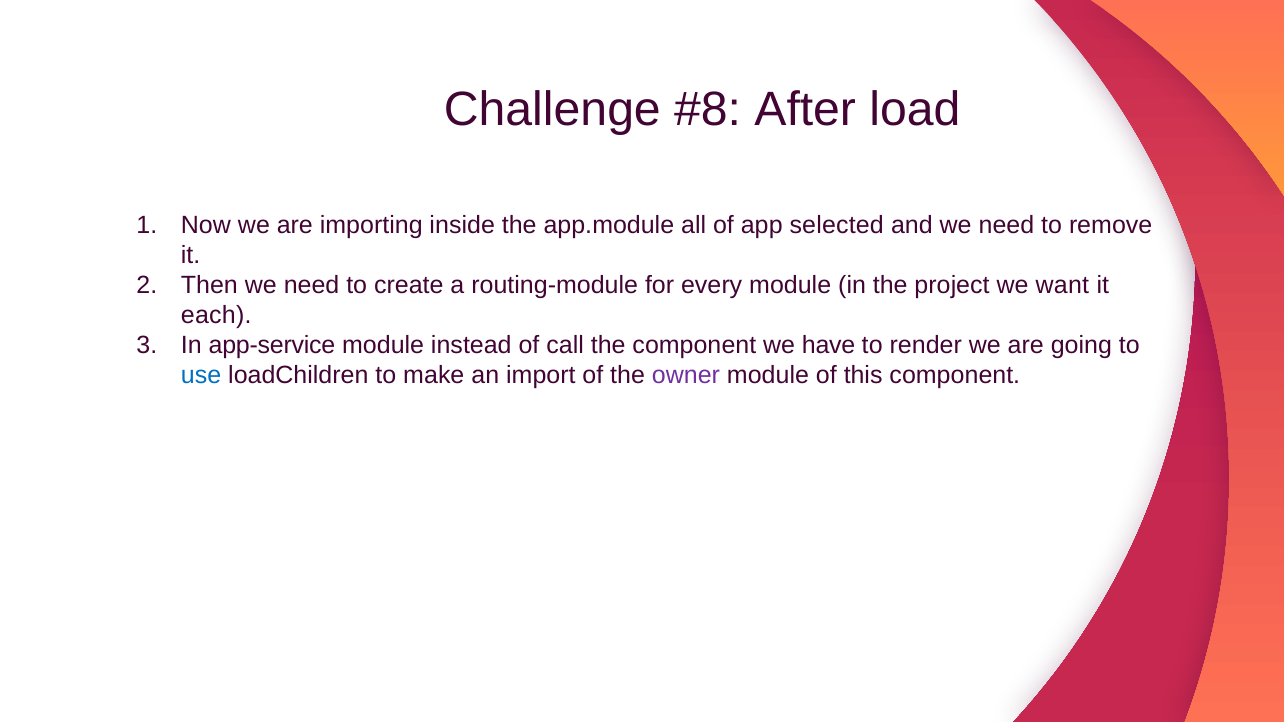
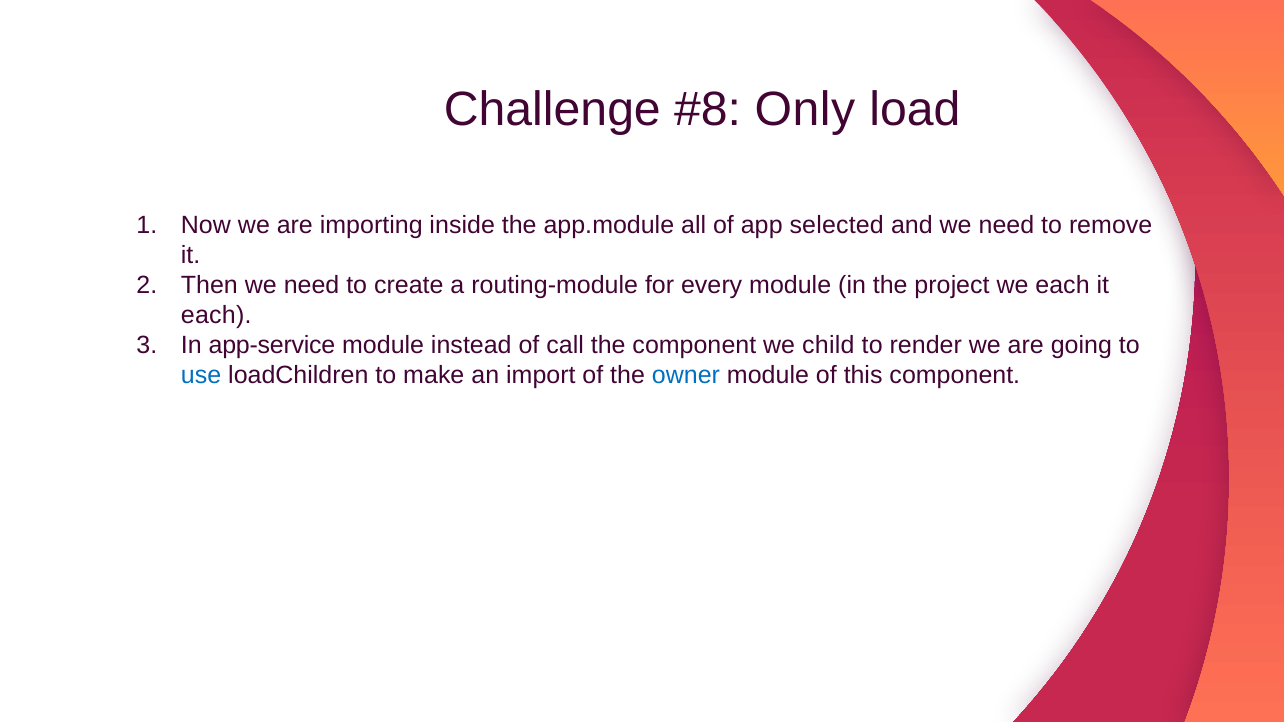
After: After -> Only
we want: want -> each
have: have -> child
owner colour: purple -> blue
